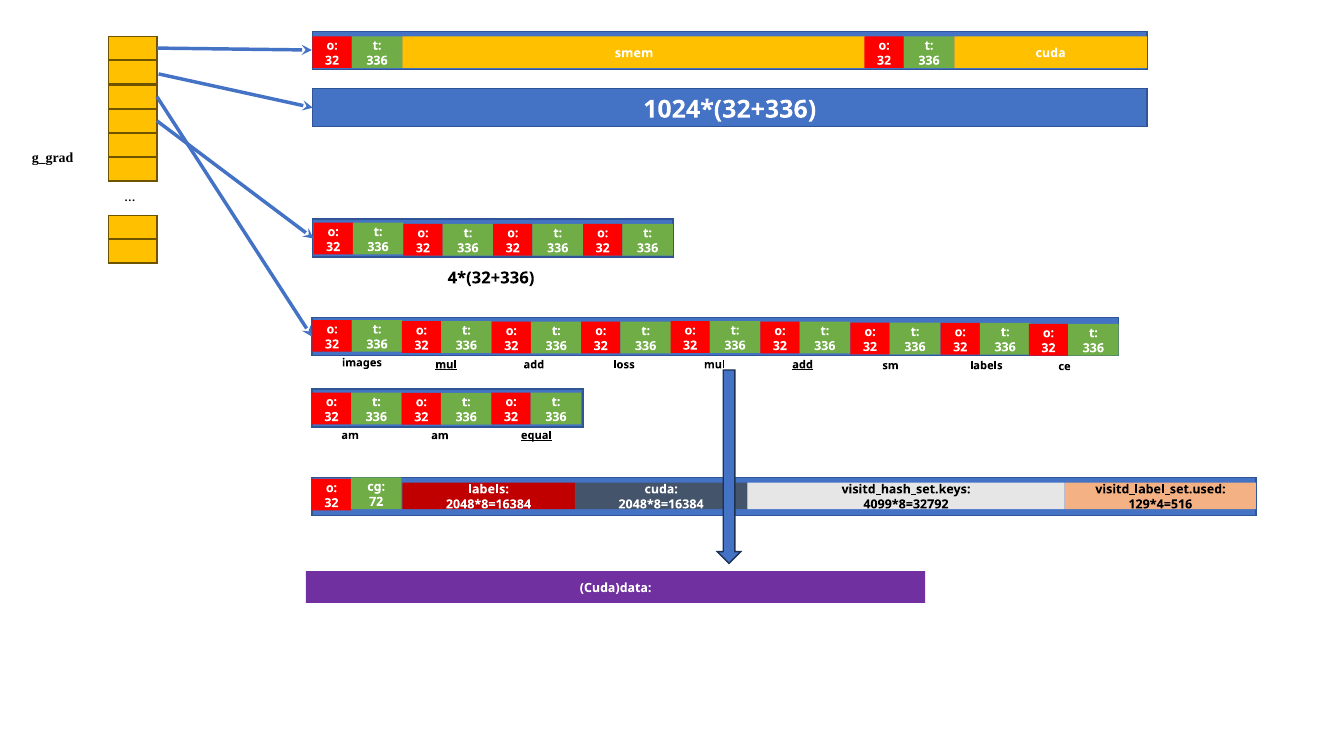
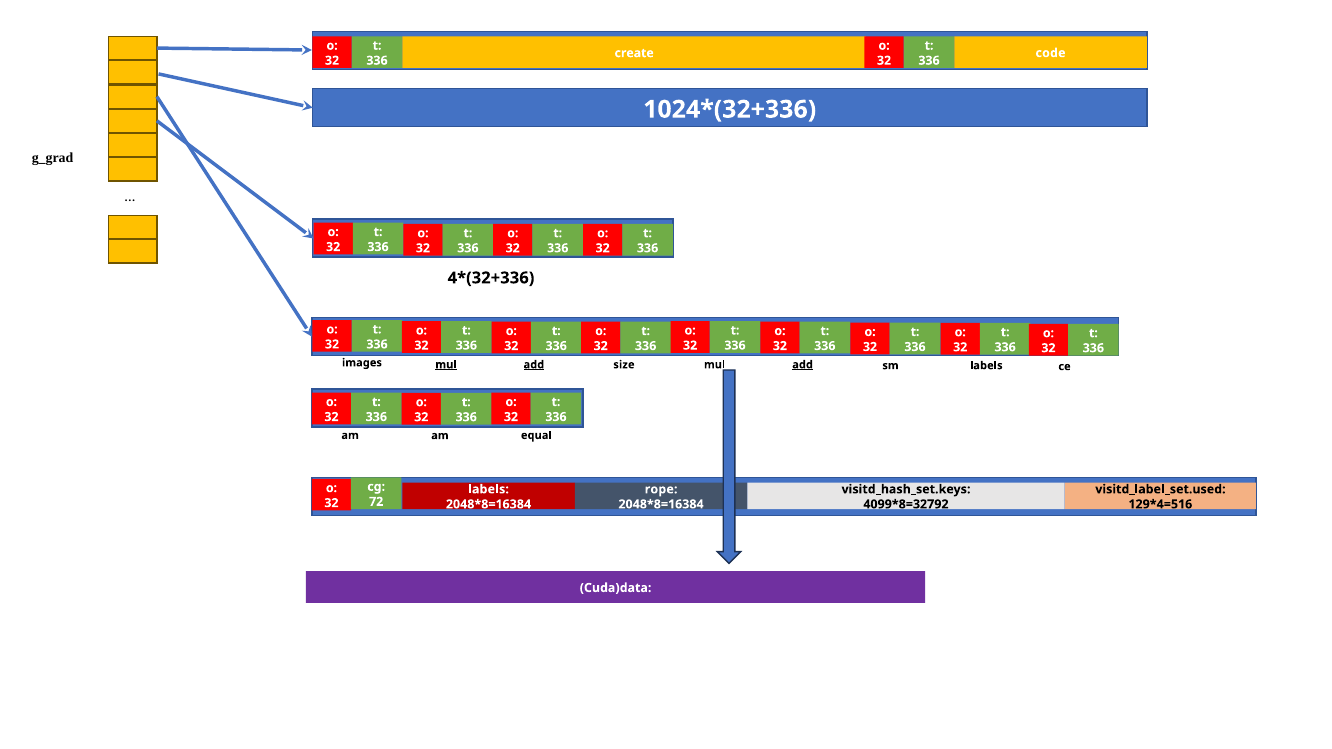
cuda at (1051, 53): cuda -> code
smem: smem -> create
add at (534, 365) underline: none -> present
loss: loss -> size
equal underline: present -> none
cuda at (661, 489): cuda -> rope
